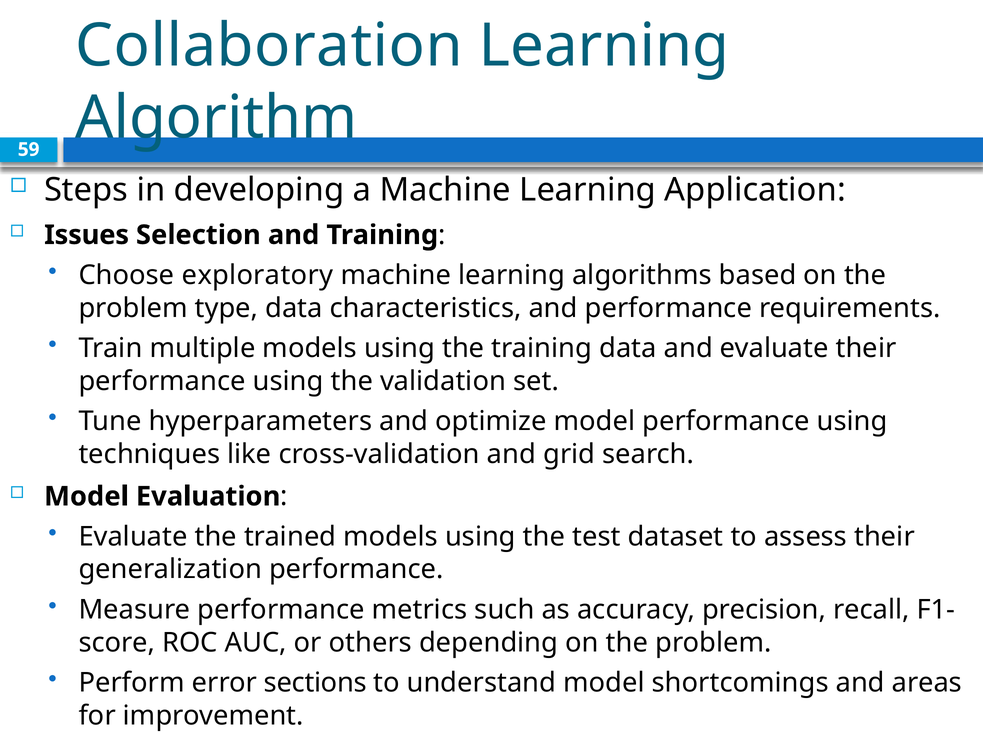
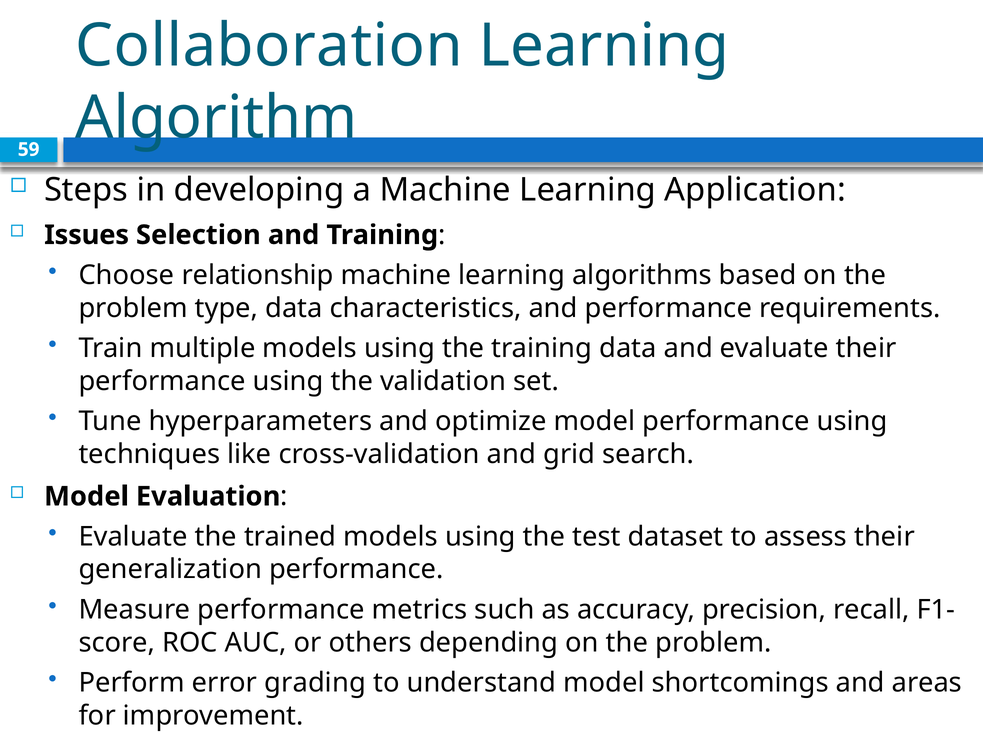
exploratory: exploratory -> relationship
sections: sections -> grading
